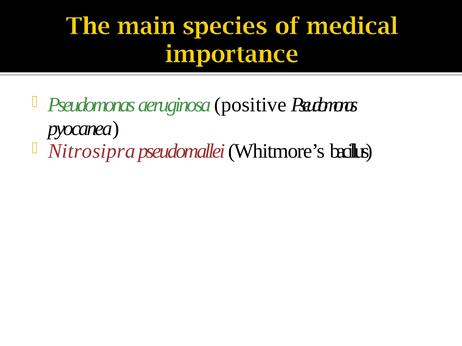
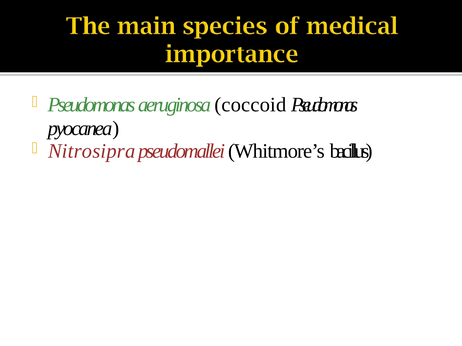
positive: positive -> coccoid
